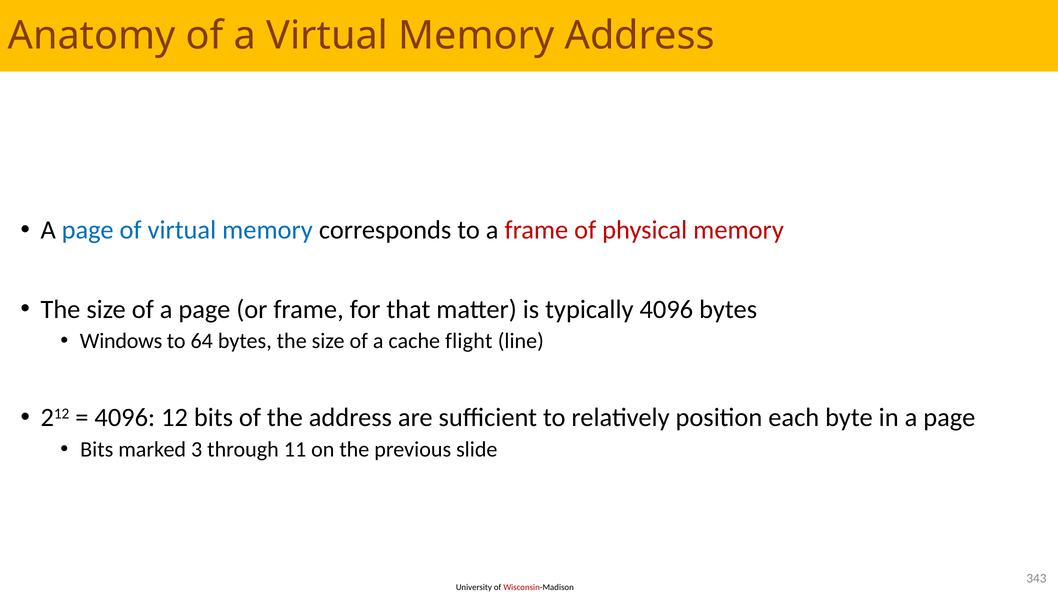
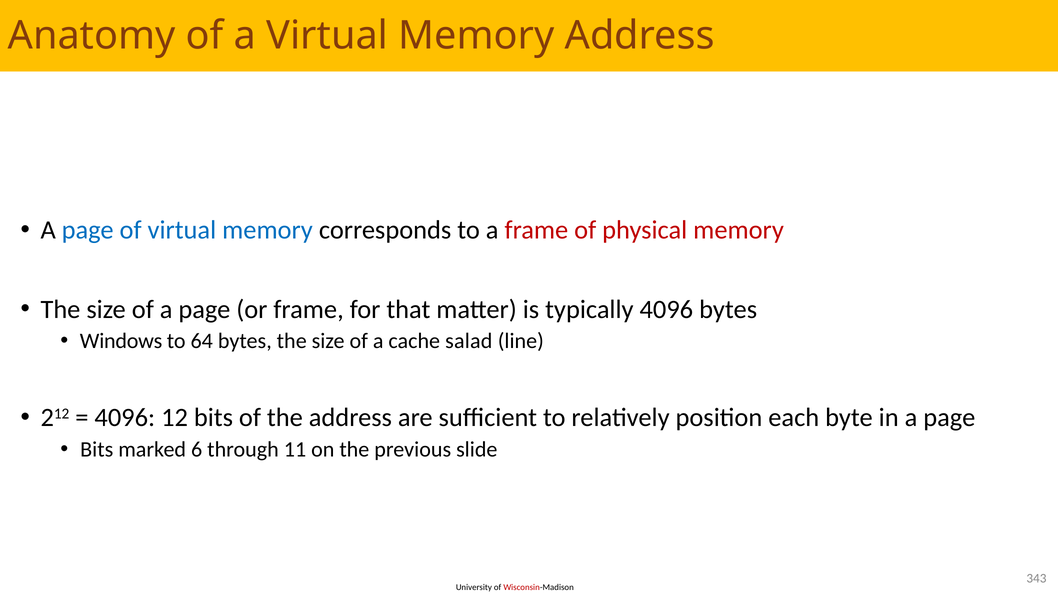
flight: flight -> salad
3: 3 -> 6
